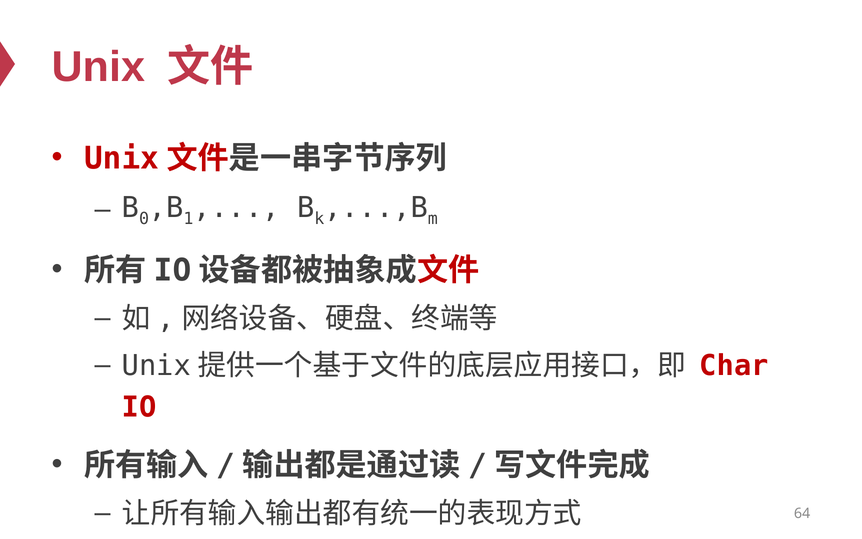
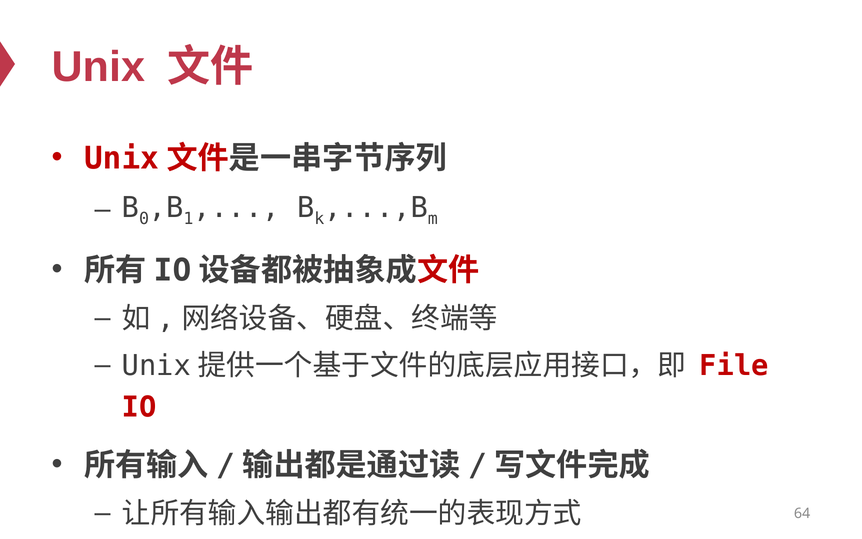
Char: Char -> File
